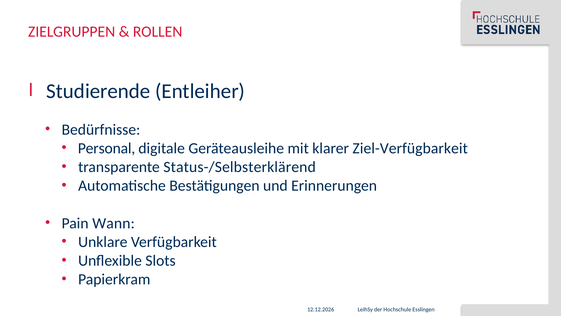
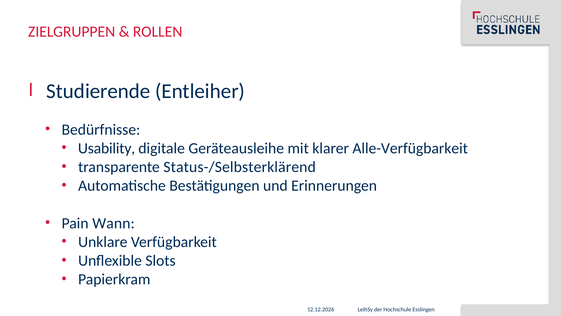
Personal: Personal -> Usability
Ziel-Verfügbarkeit: Ziel-Verfügbarkeit -> Alle-Verfügbarkeit
